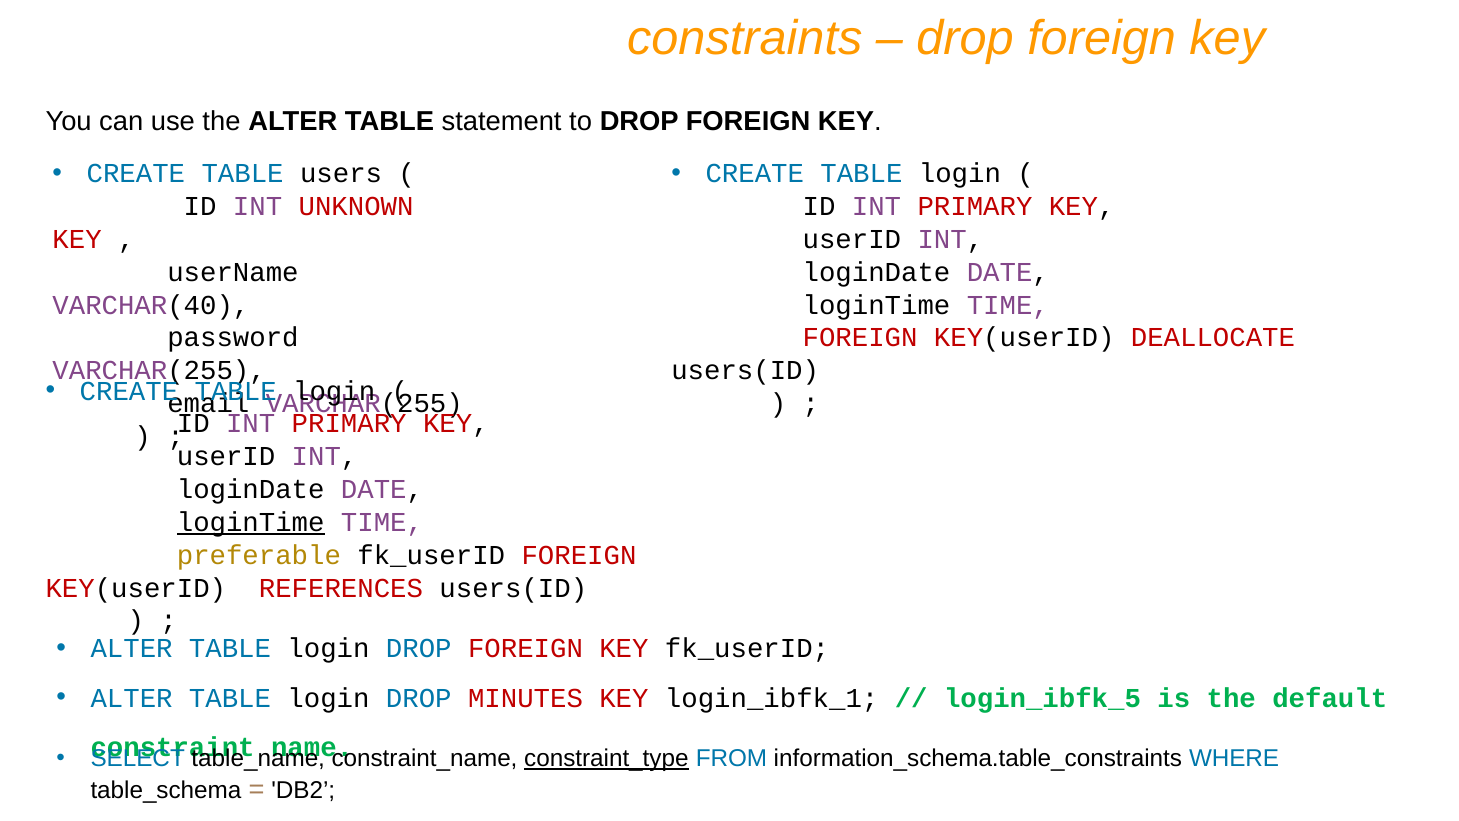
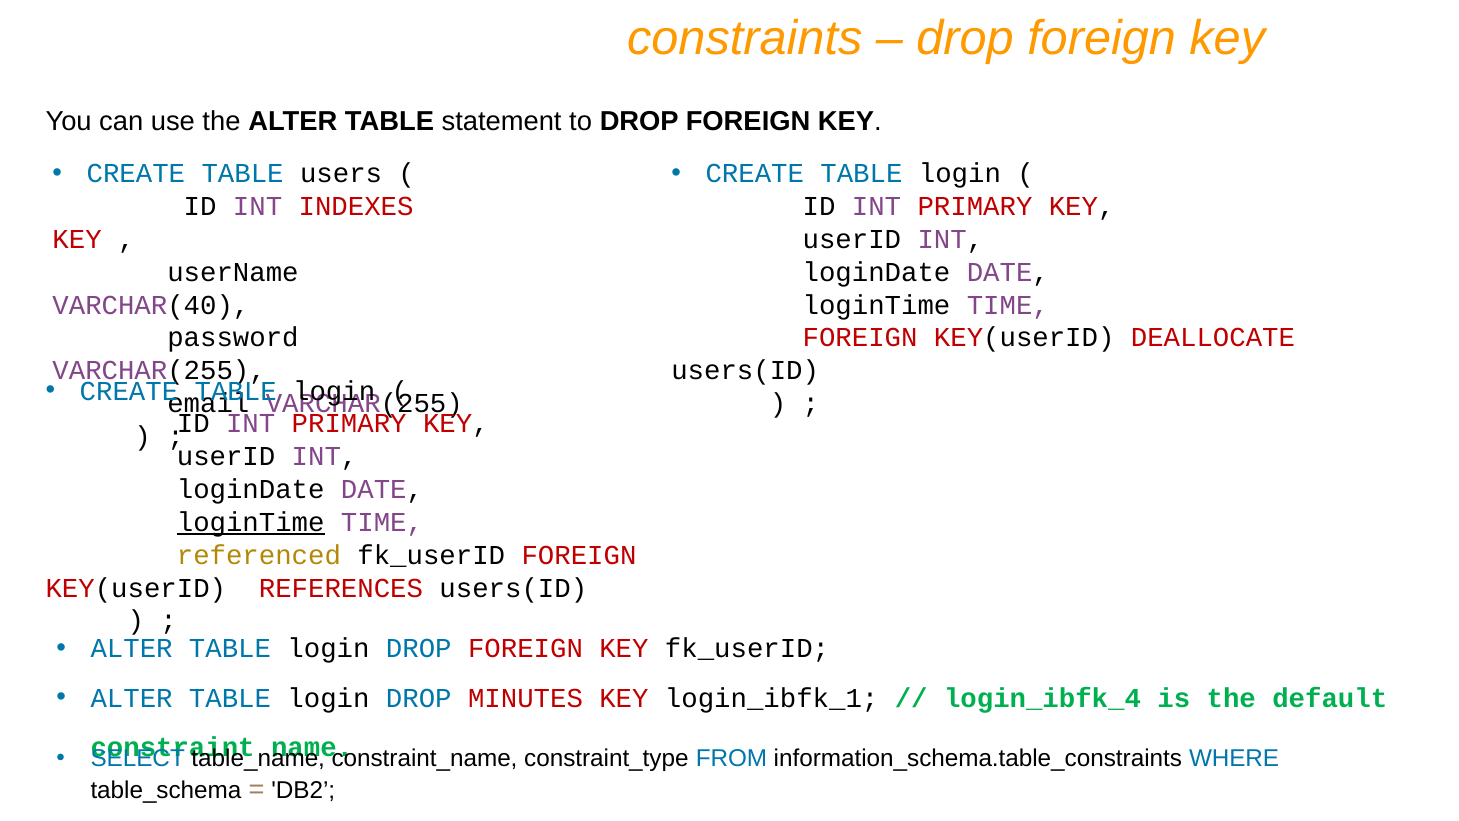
UNKNOWN: UNKNOWN -> INDEXES
preferable: preferable -> referenced
login_ibfk_5: login_ibfk_5 -> login_ibfk_4
constraint_type underline: present -> none
